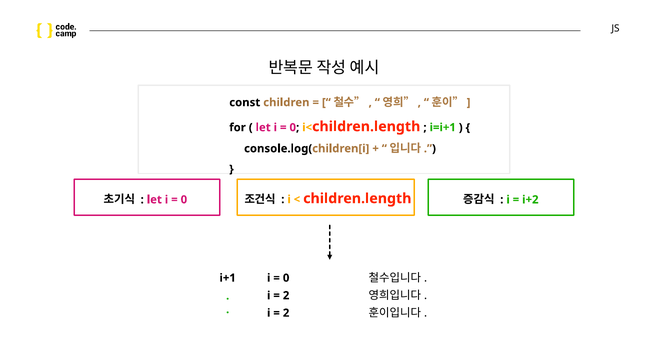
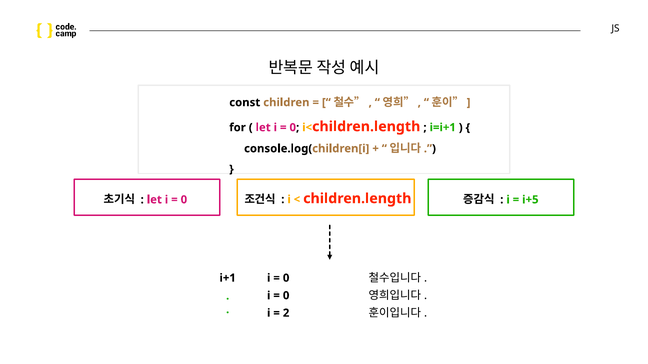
i+2: i+2 -> i+5
2 at (286, 296): 2 -> 0
